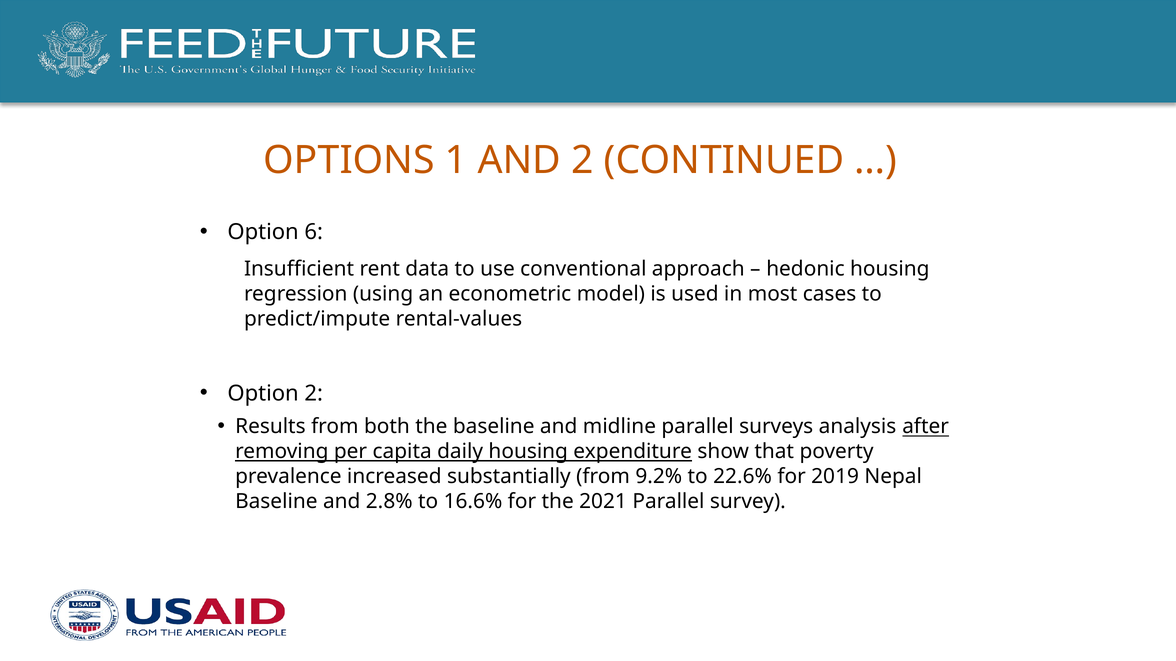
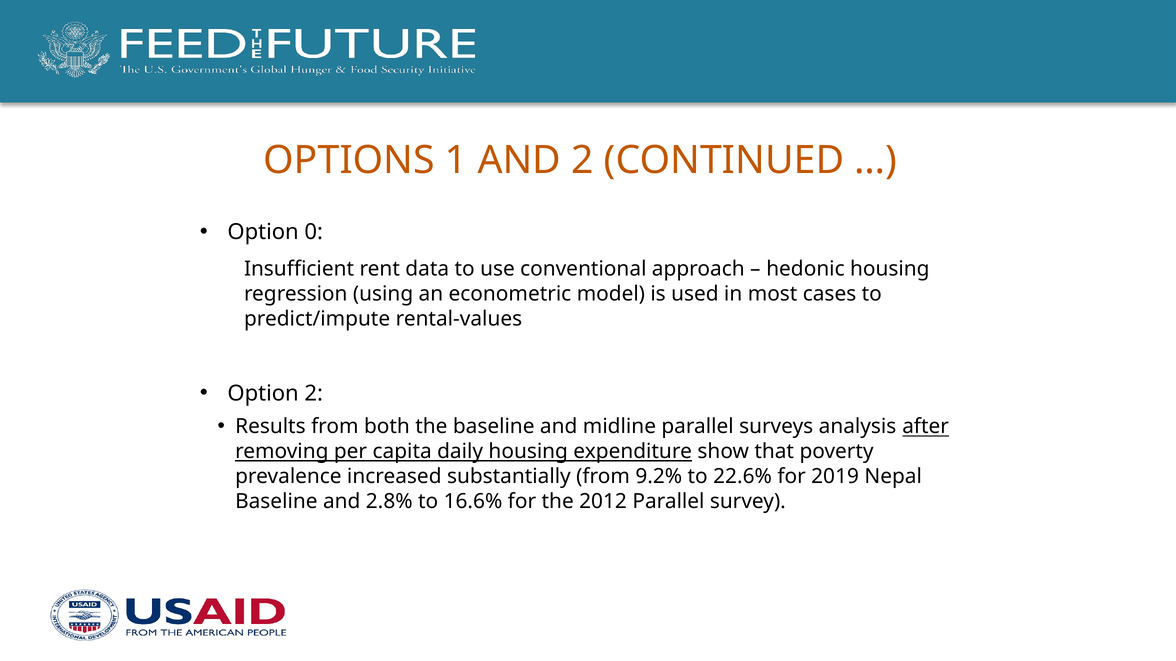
6: 6 -> 0
2021: 2021 -> 2012
